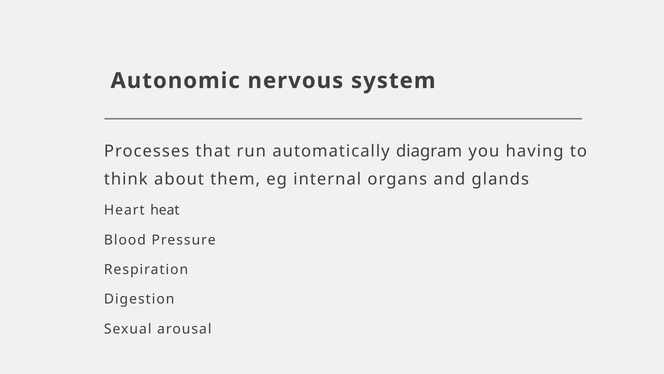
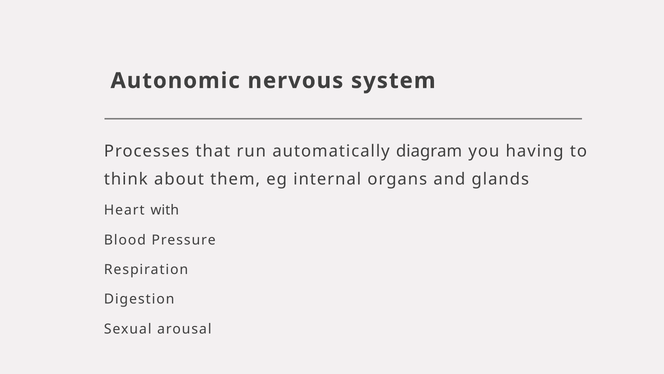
heat: heat -> with
